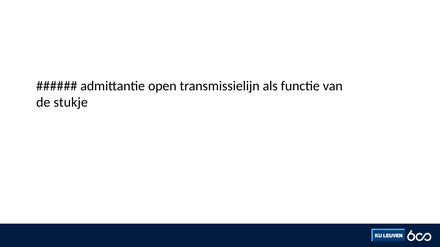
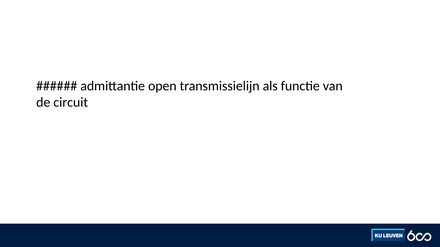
stukje: stukje -> circuit
